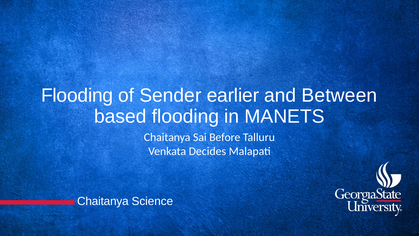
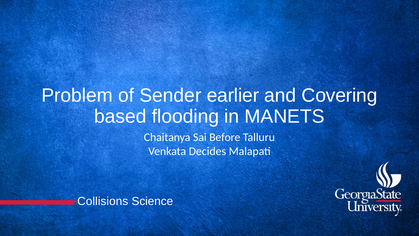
Flooding at (77, 96): Flooding -> Problem
Between: Between -> Covering
Chaitanya at (103, 201): Chaitanya -> Collisions
